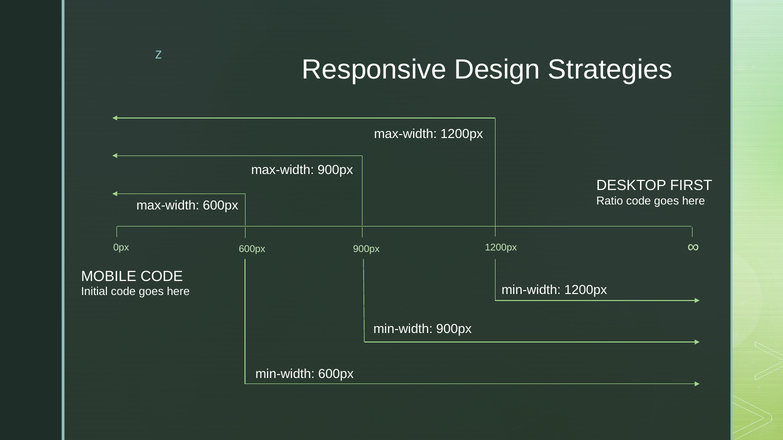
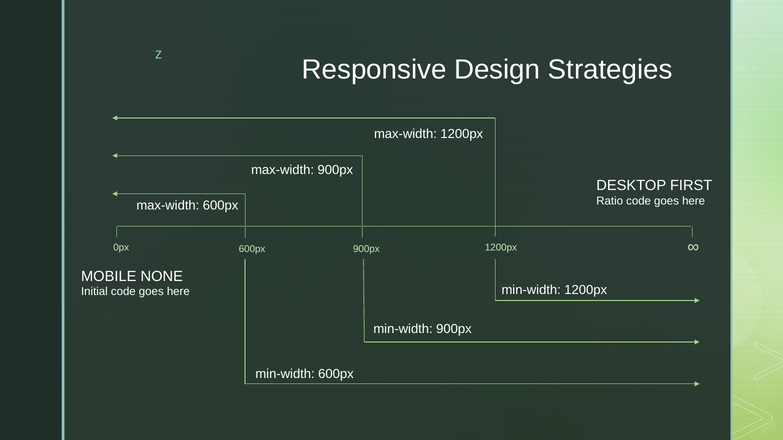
MOBILE CODE: CODE -> NONE
